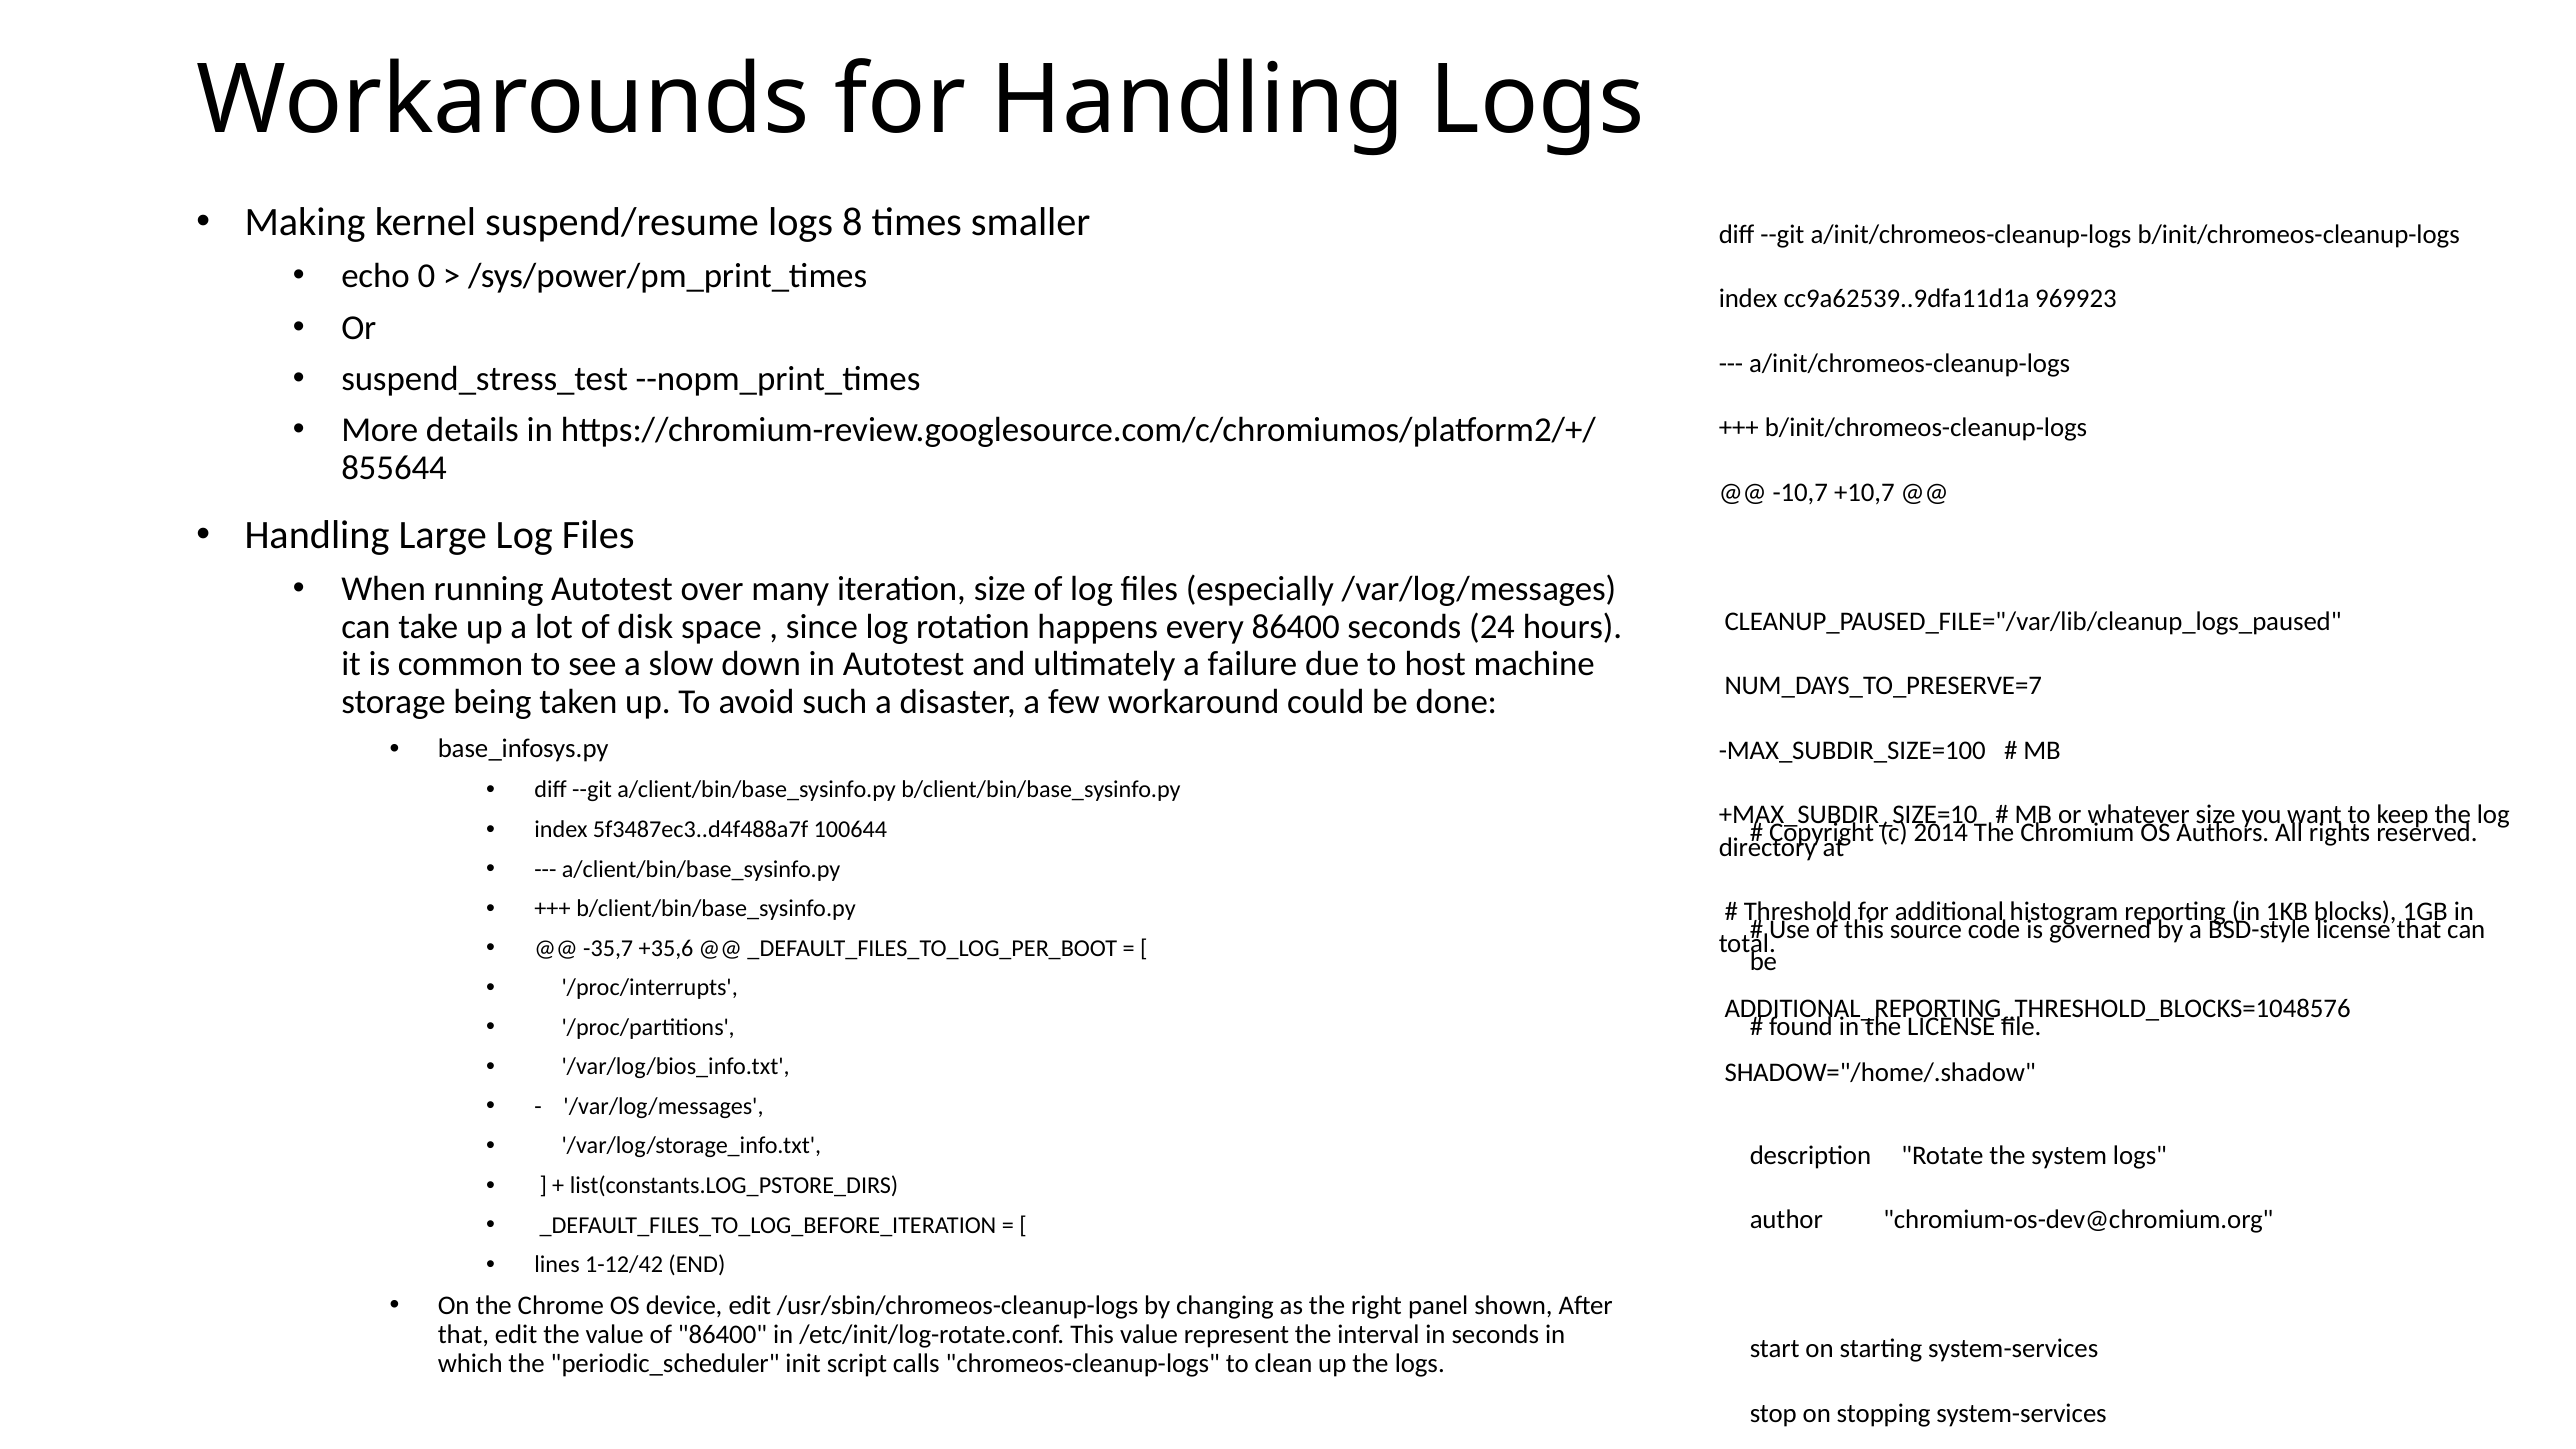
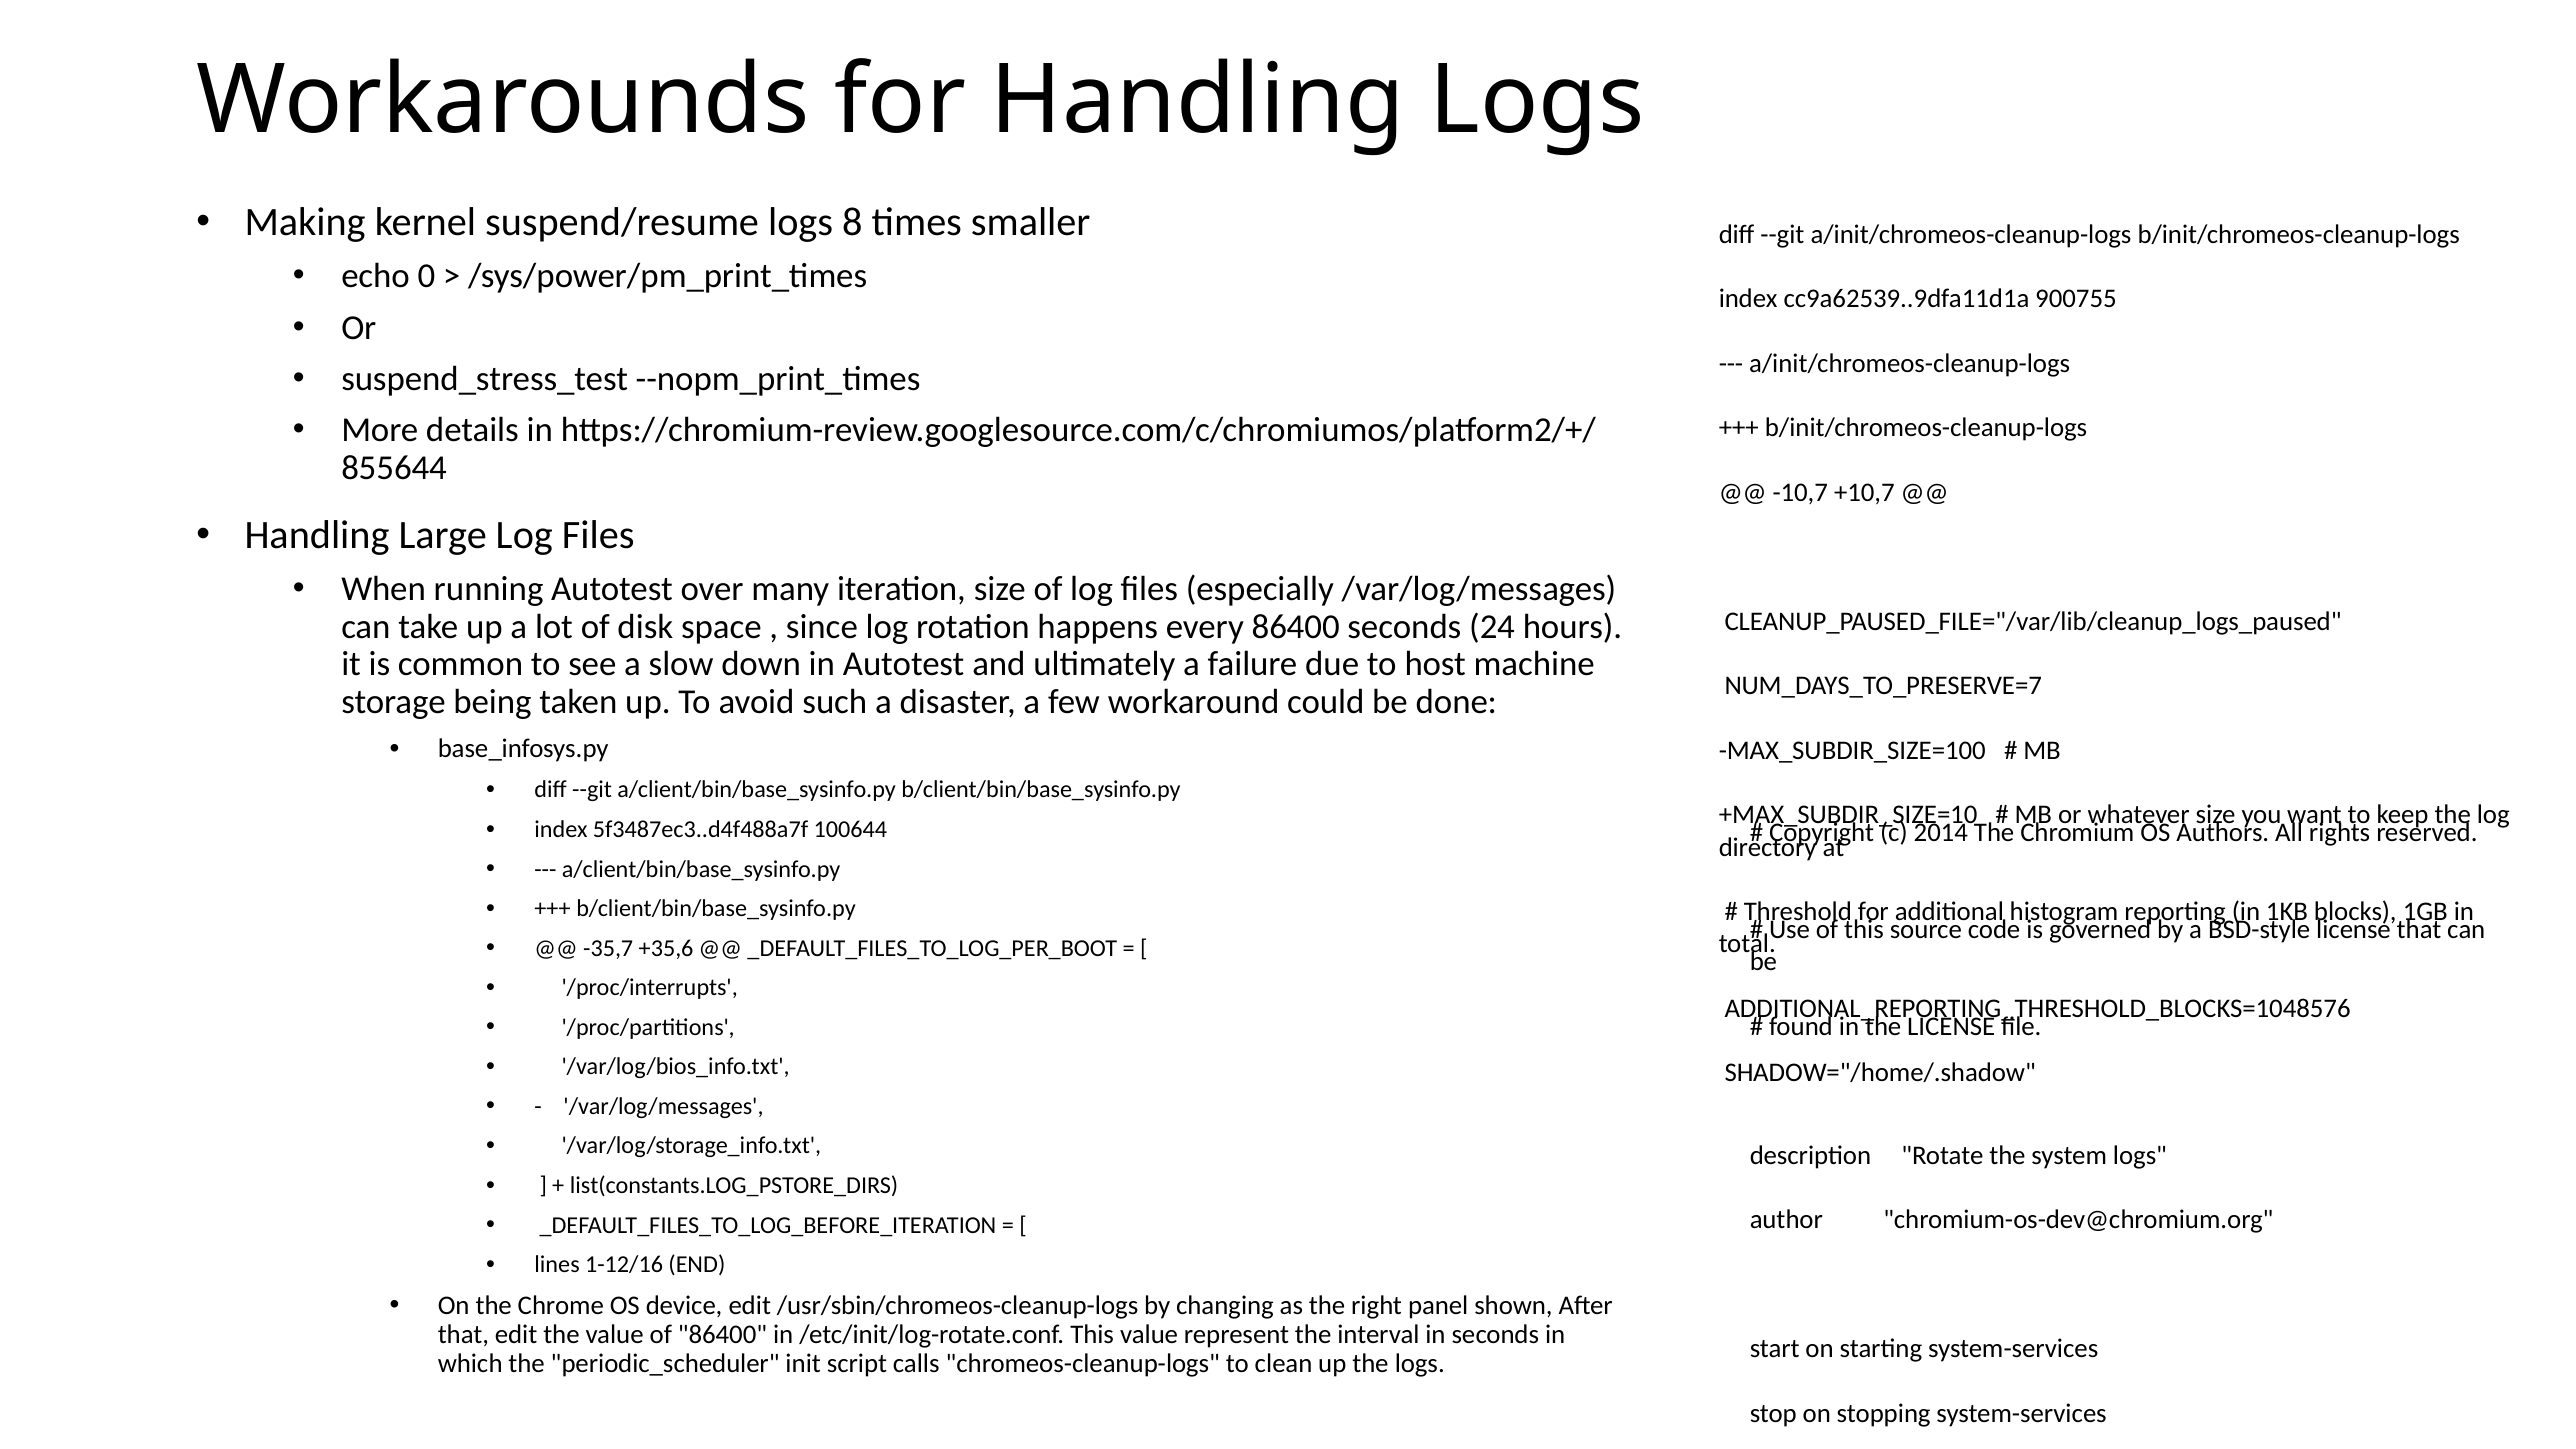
969923: 969923 -> 900755
1-12/42: 1-12/42 -> 1-12/16
